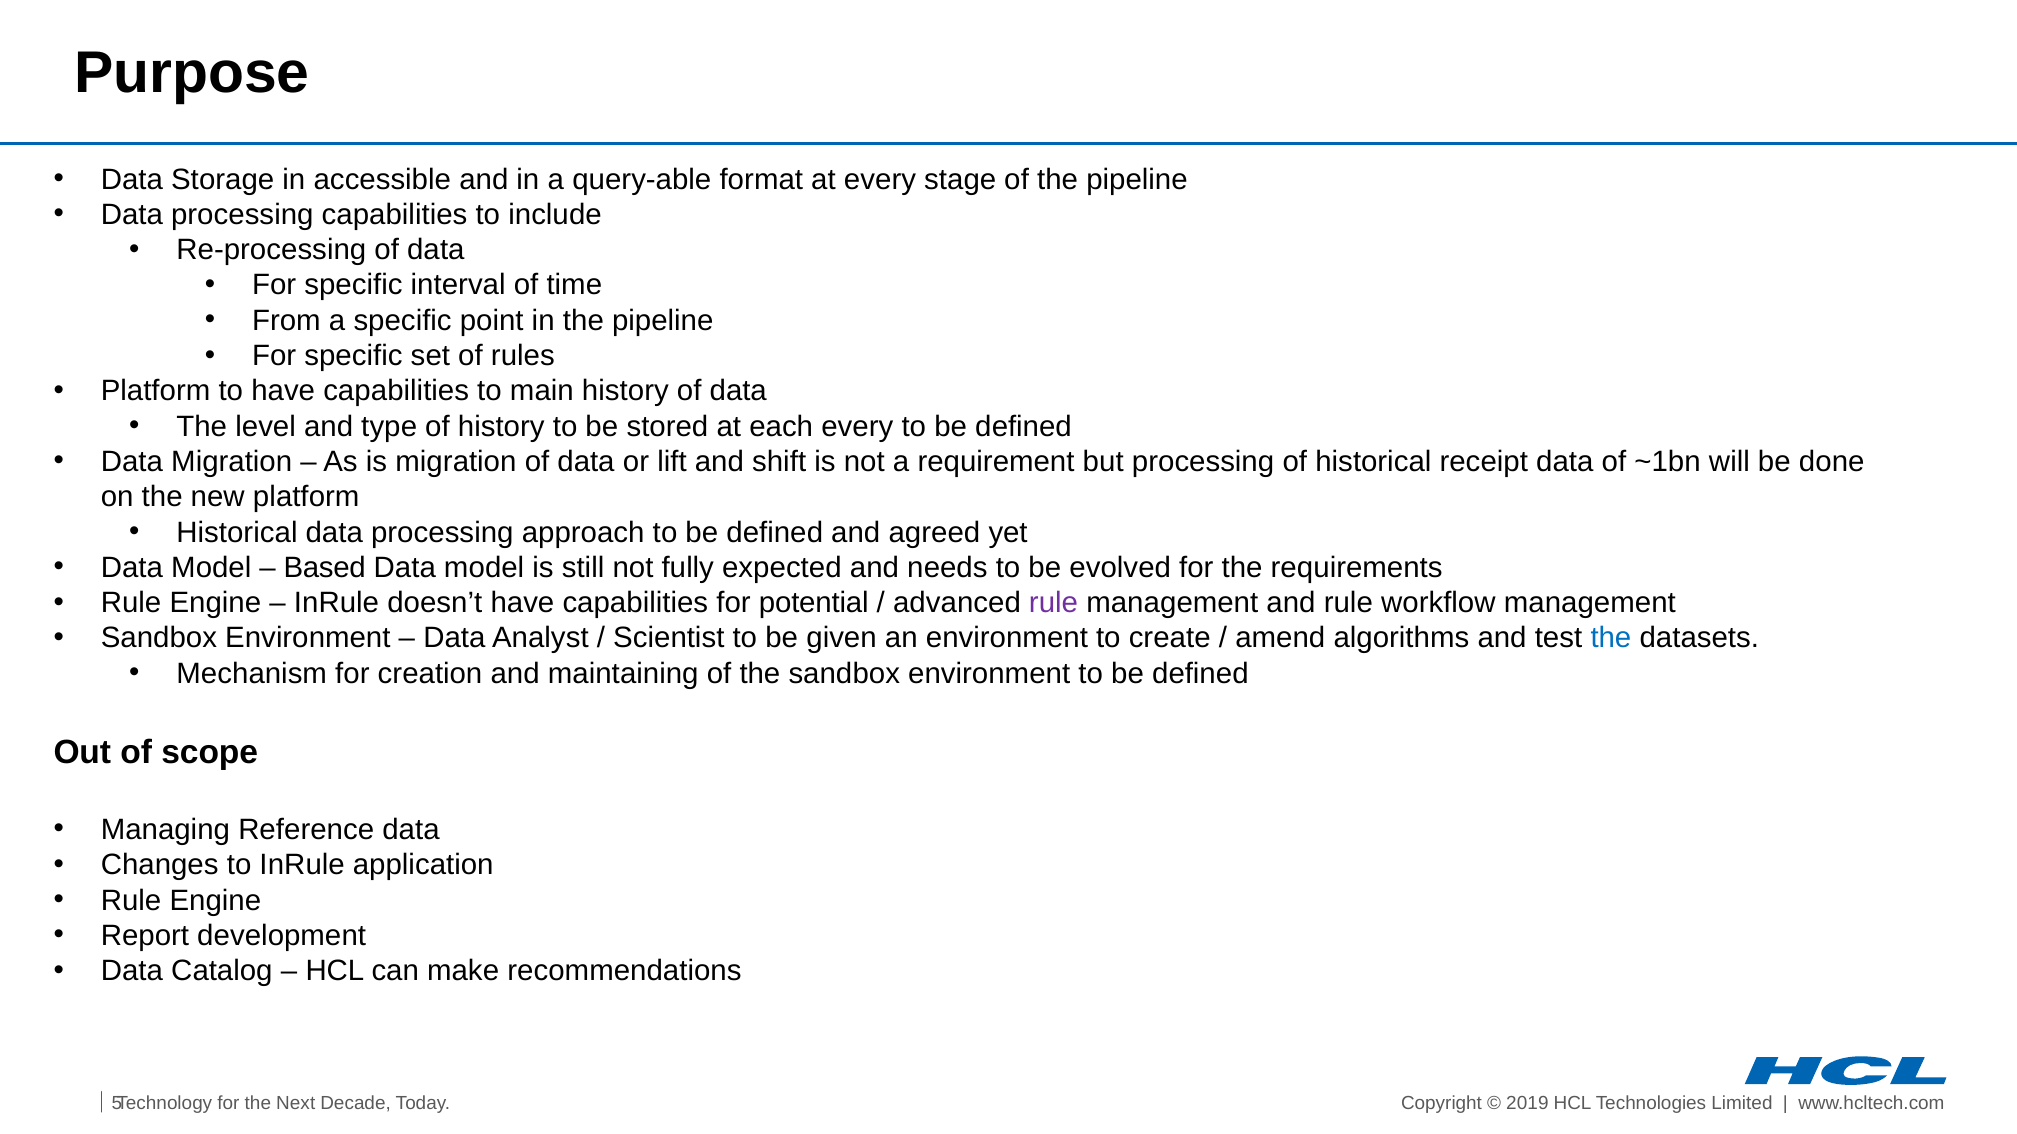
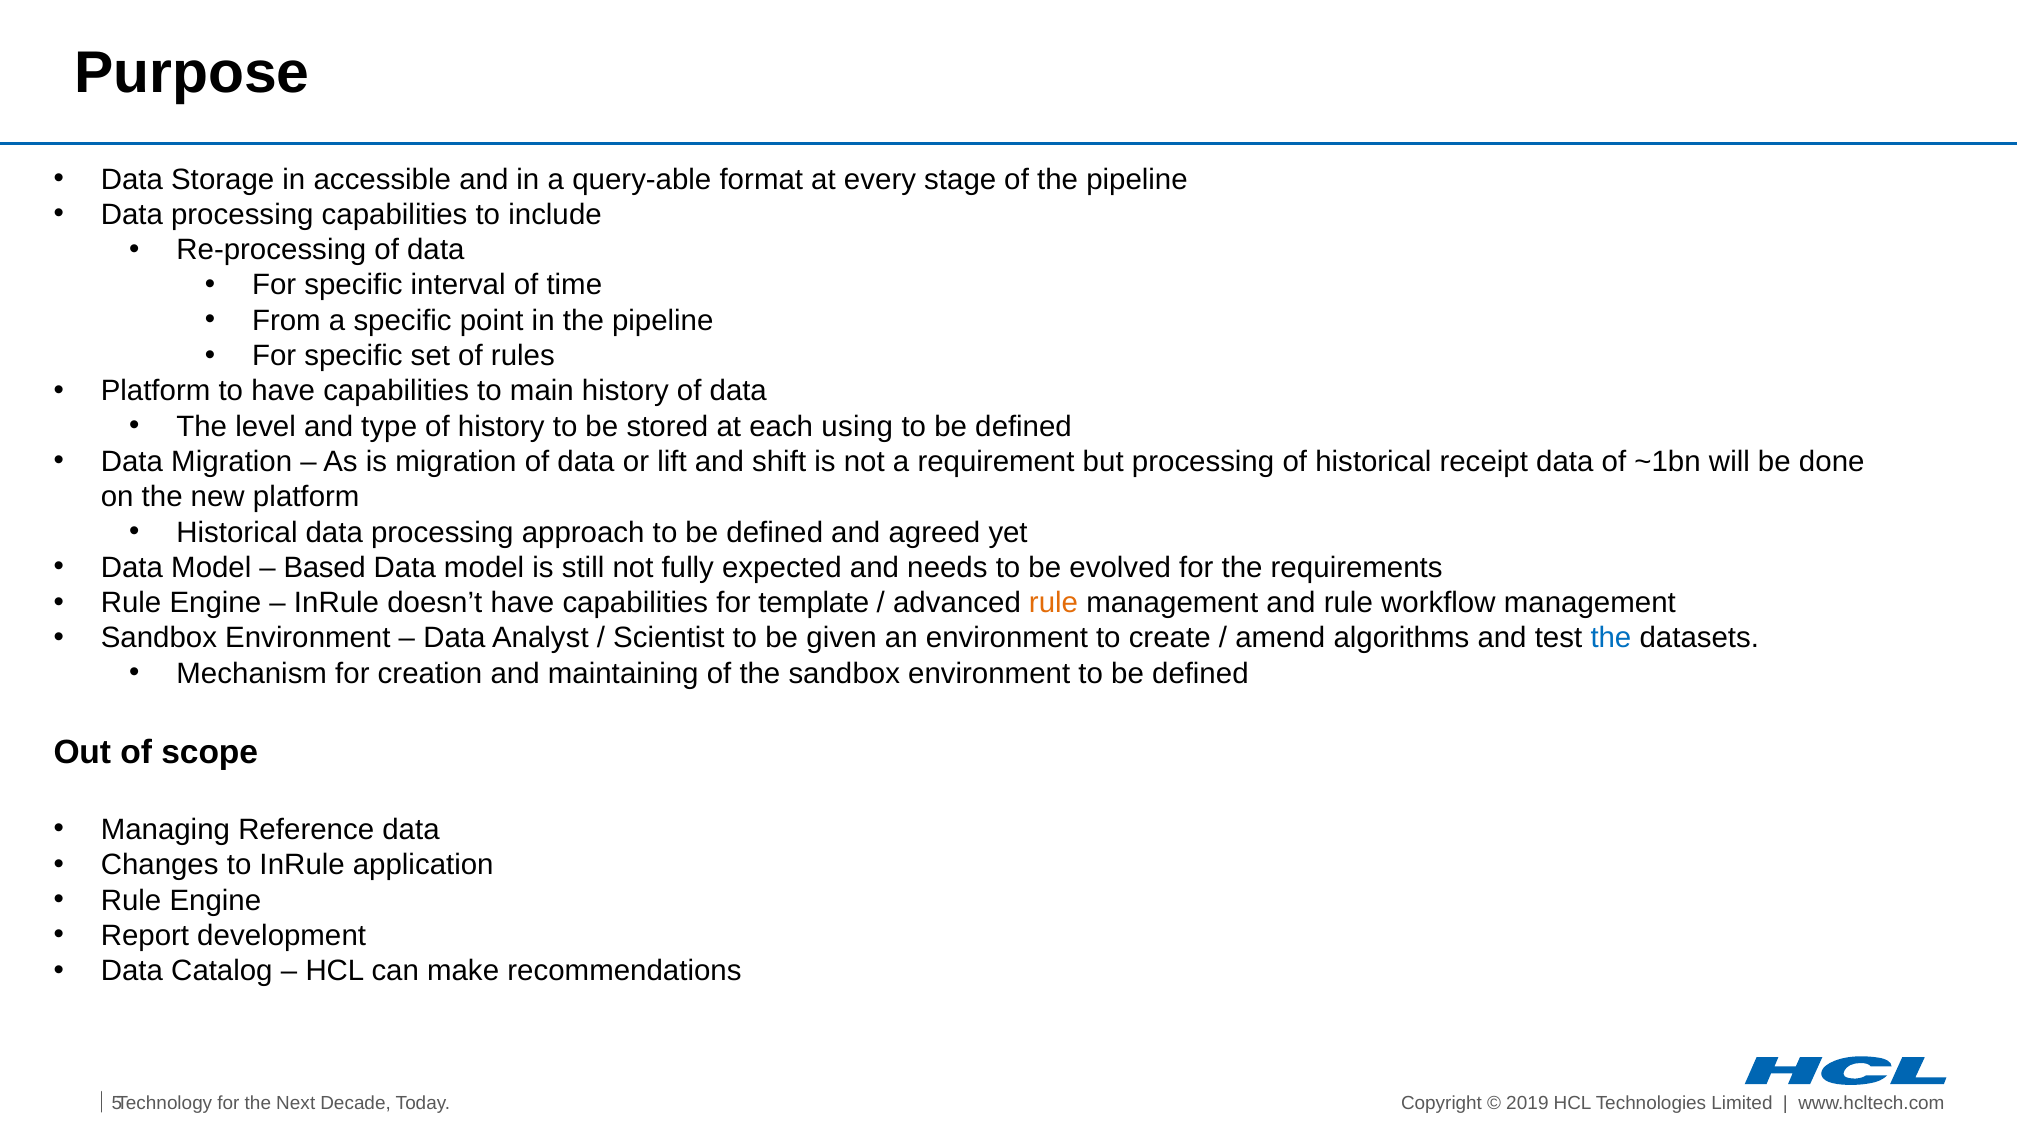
each every: every -> using
potential: potential -> template
rule at (1054, 603) colour: purple -> orange
